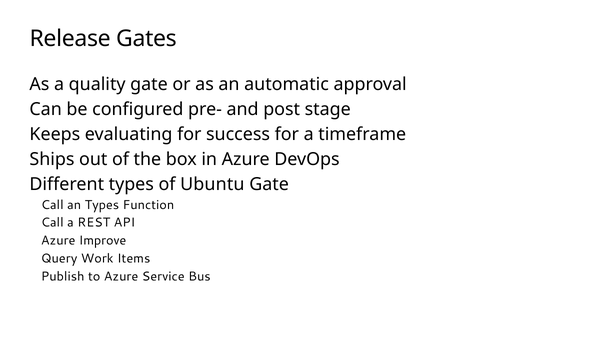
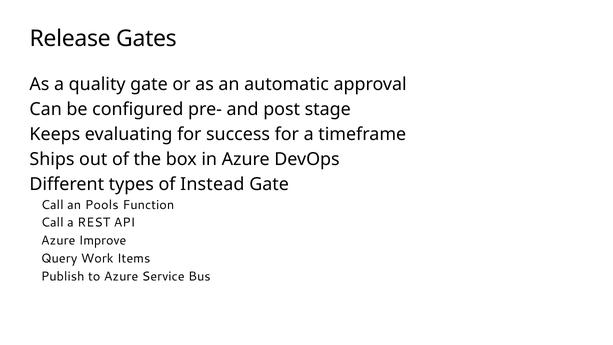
Ubuntu: Ubuntu -> Instead
an Types: Types -> Pools
